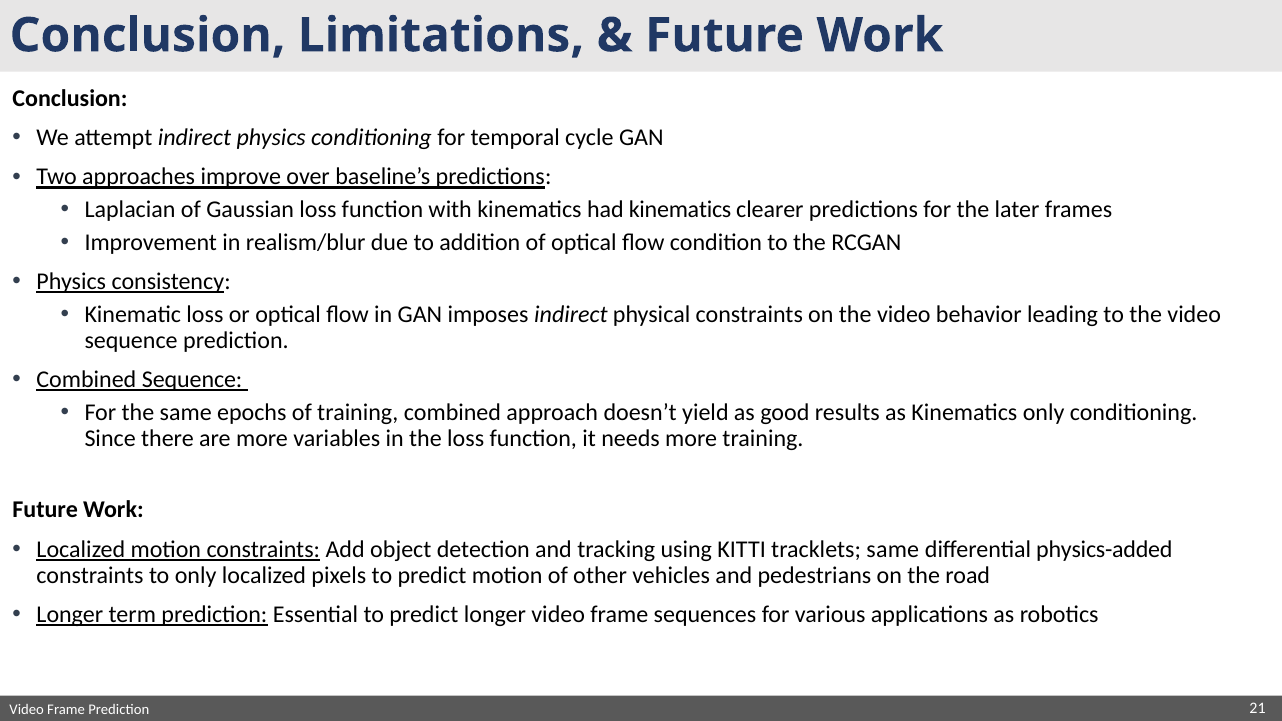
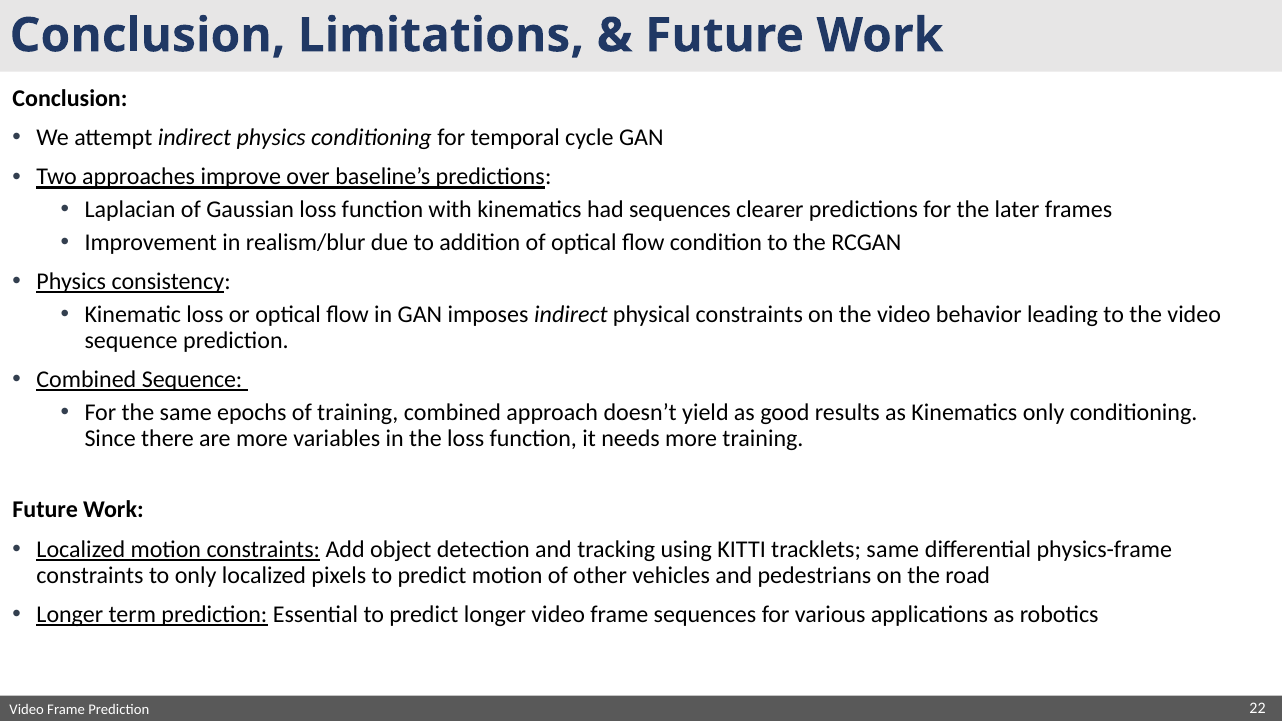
had kinematics: kinematics -> sequences
physics-added: physics-added -> physics-frame
21: 21 -> 22
